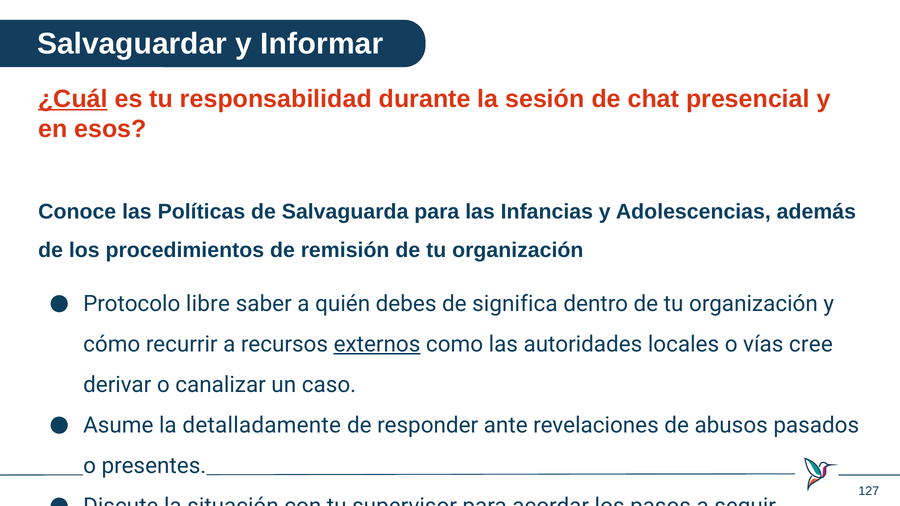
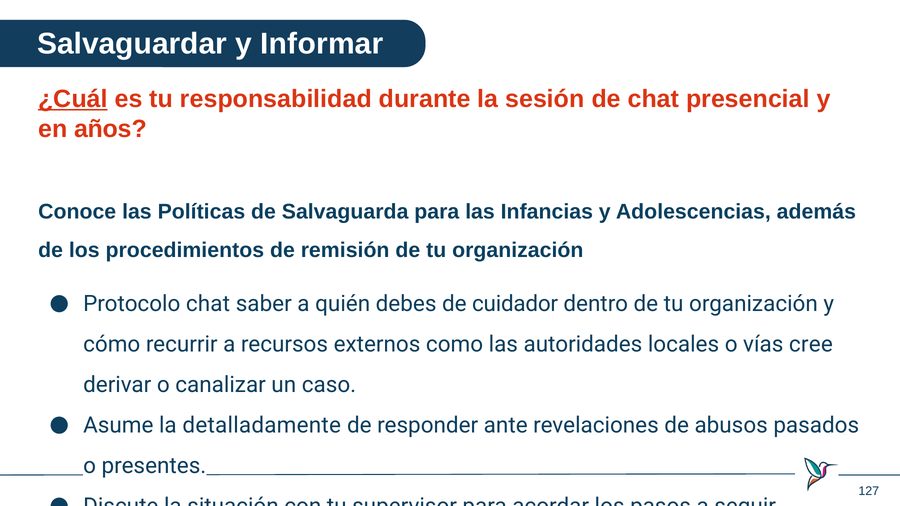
esos: esos -> años
Protocolo libre: libre -> chat
significa: significa -> cuidador
externos underline: present -> none
